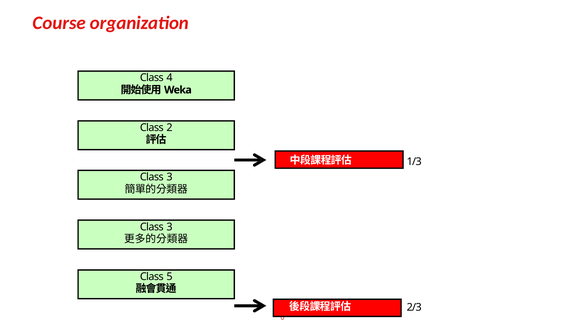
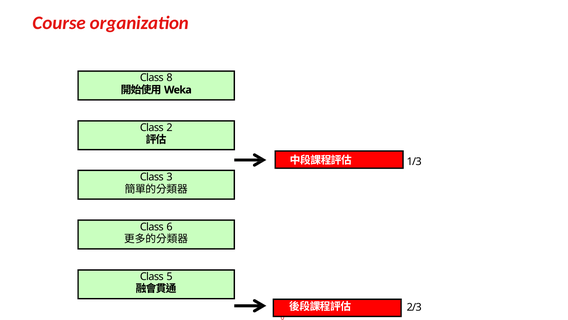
4: 4 -> 8
3 at (169, 226): 3 -> 6
